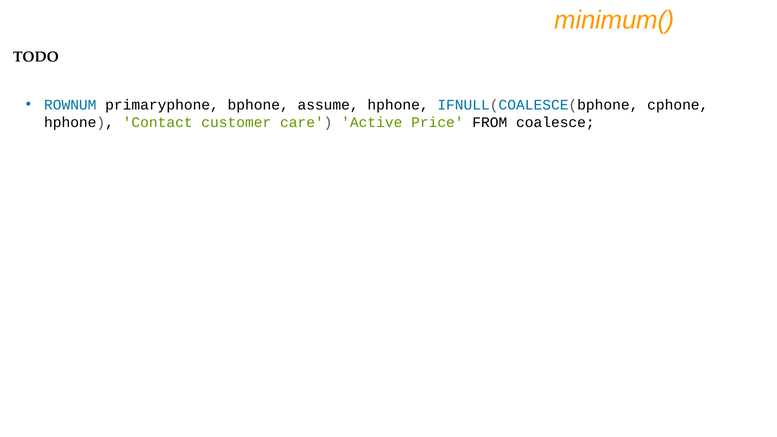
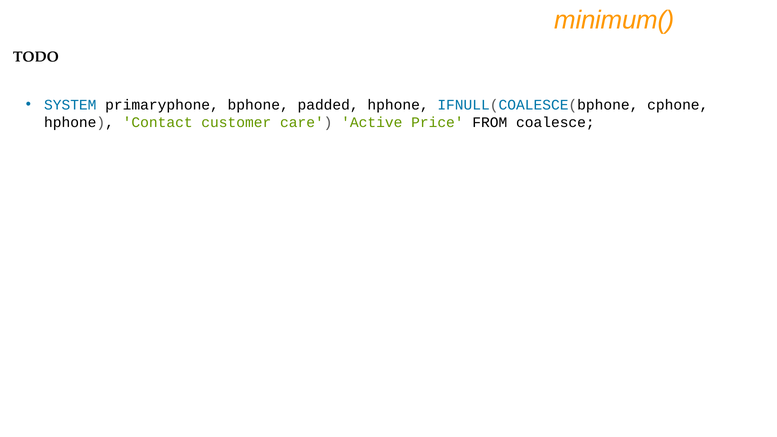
ROWNUM: ROWNUM -> SYSTEM
assume: assume -> padded
